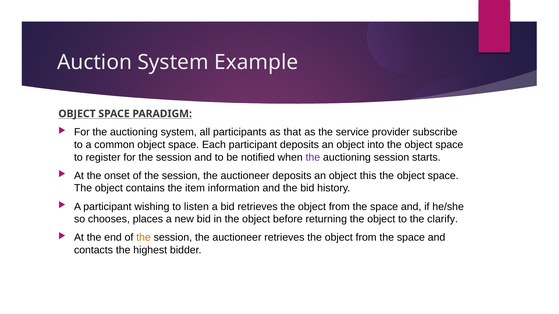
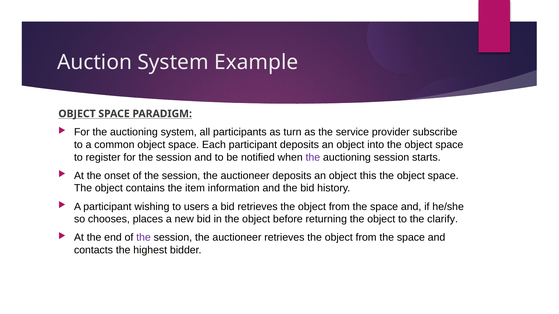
that: that -> turn
listen: listen -> users
the at (144, 238) colour: orange -> purple
